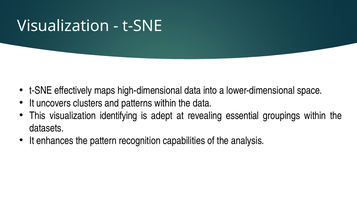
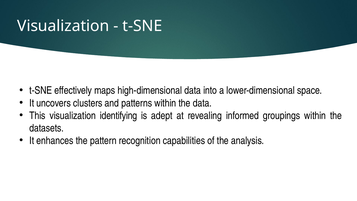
essential: essential -> informed
